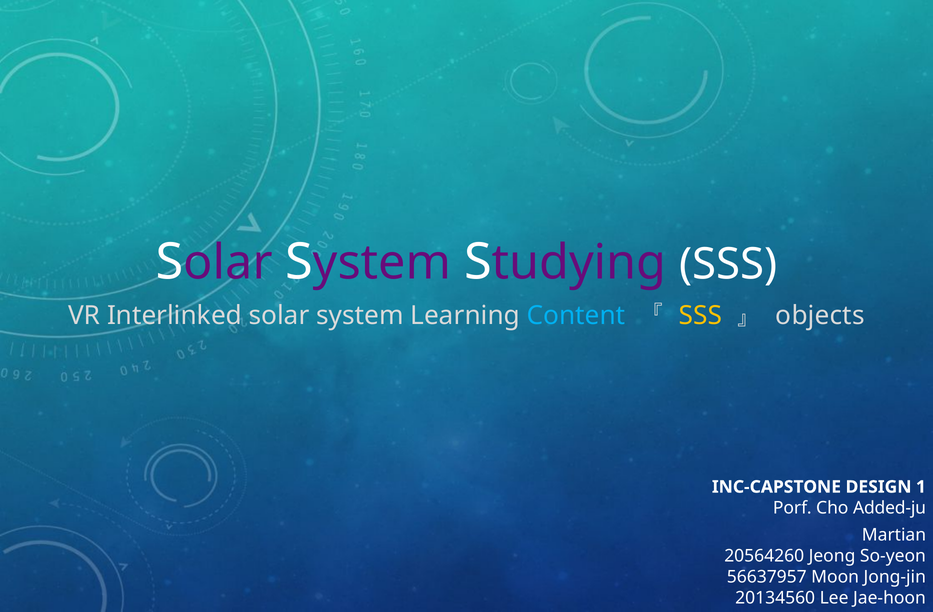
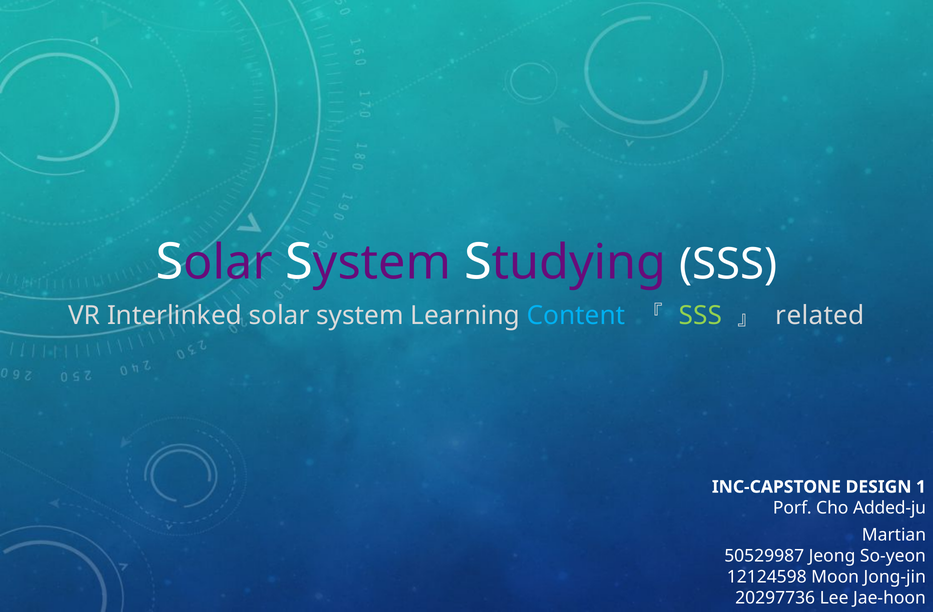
SSS at (700, 315) colour: yellow -> light green
objects: objects -> related
20564260: 20564260 -> 50529987
56637957: 56637957 -> 12124598
20134560: 20134560 -> 20297736
